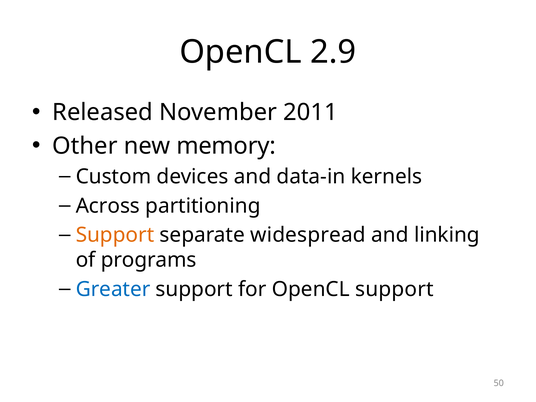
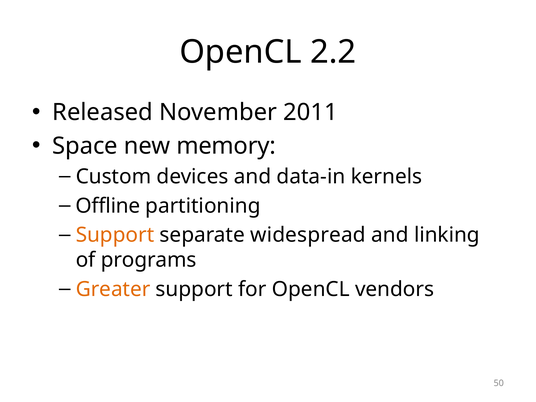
2.9: 2.9 -> 2.2
Other: Other -> Space
Across: Across -> Offline
Greater colour: blue -> orange
OpenCL support: support -> vendors
